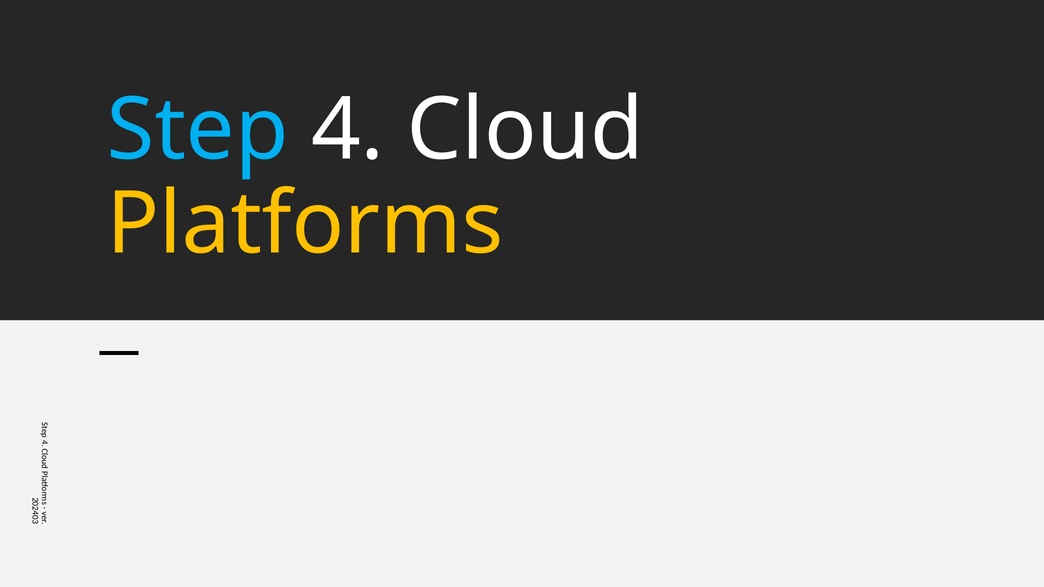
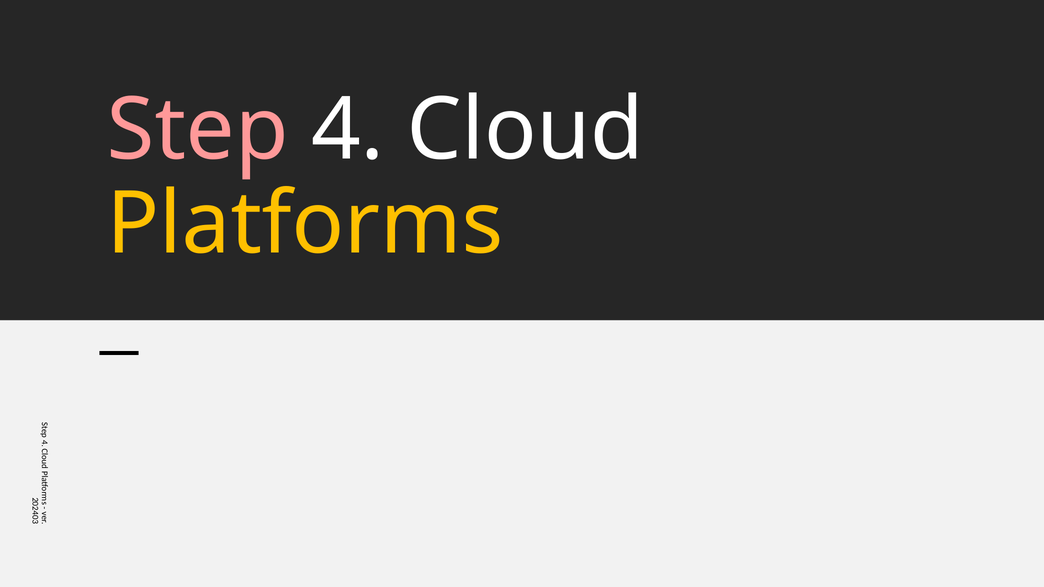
Step colour: light blue -> pink
